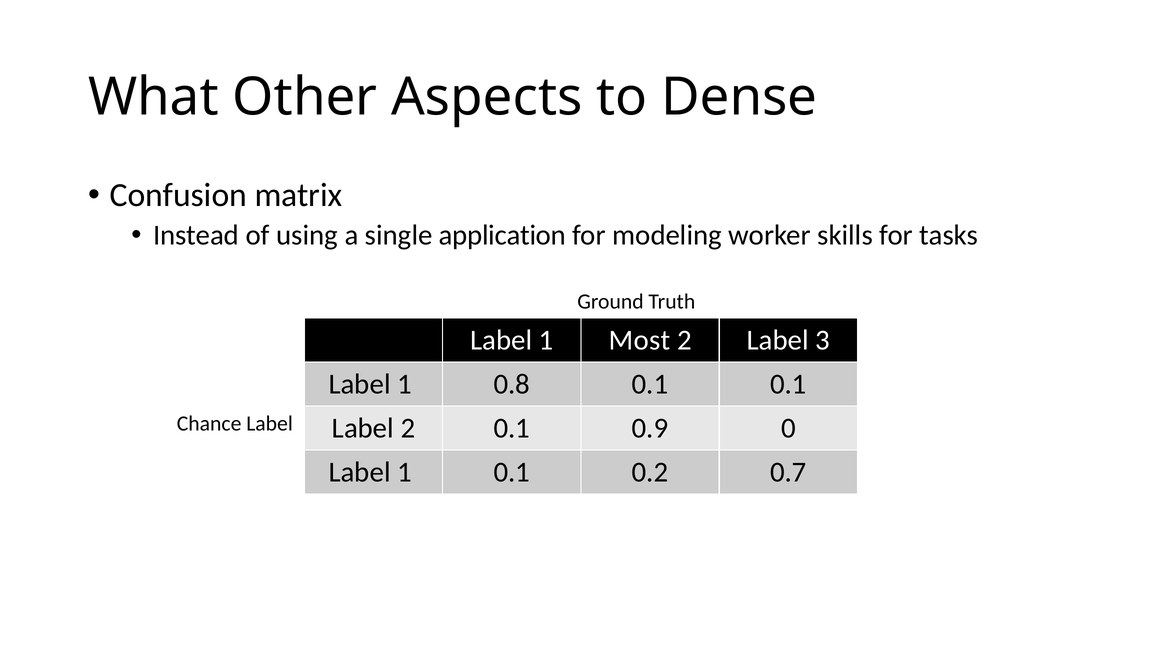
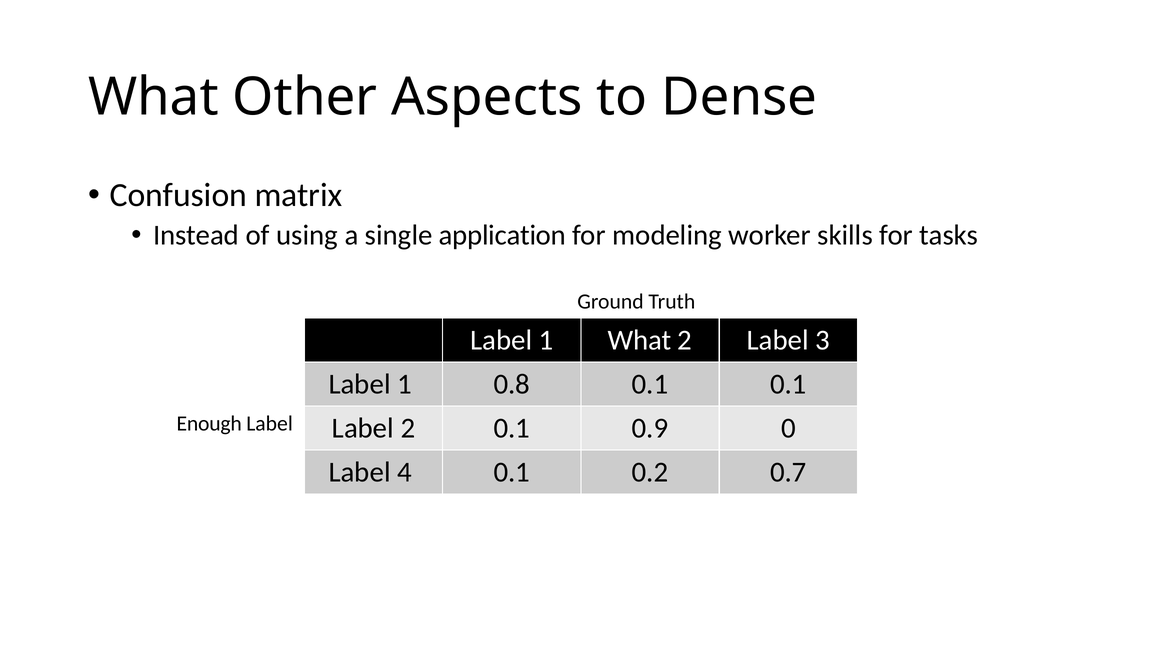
1 Most: Most -> What
Chance: Chance -> Enough
1 at (405, 472): 1 -> 4
